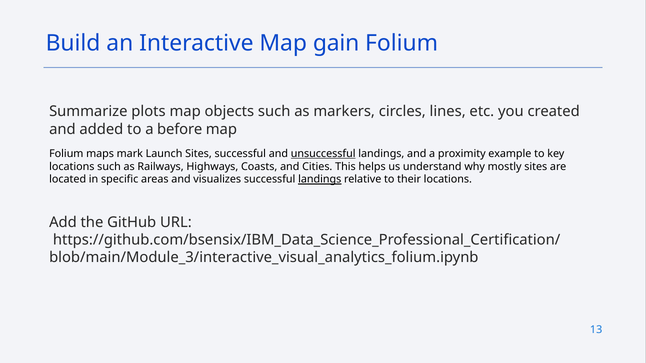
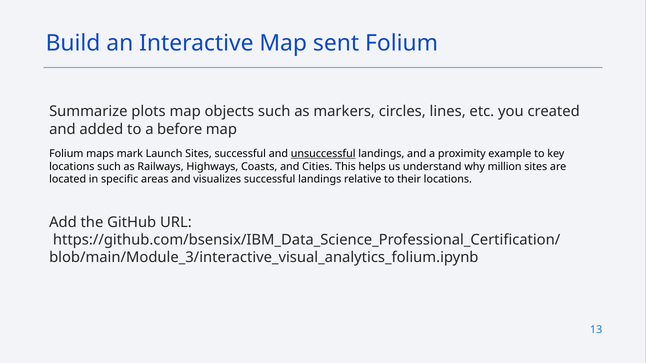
gain: gain -> sent
mostly: mostly -> million
landings at (320, 180) underline: present -> none
